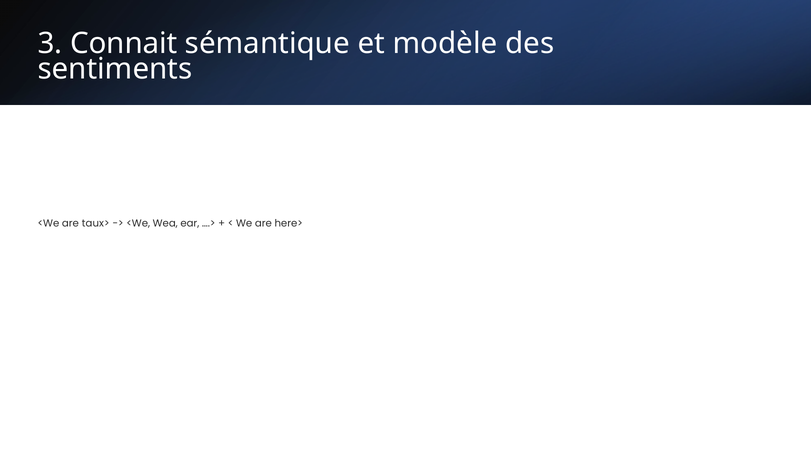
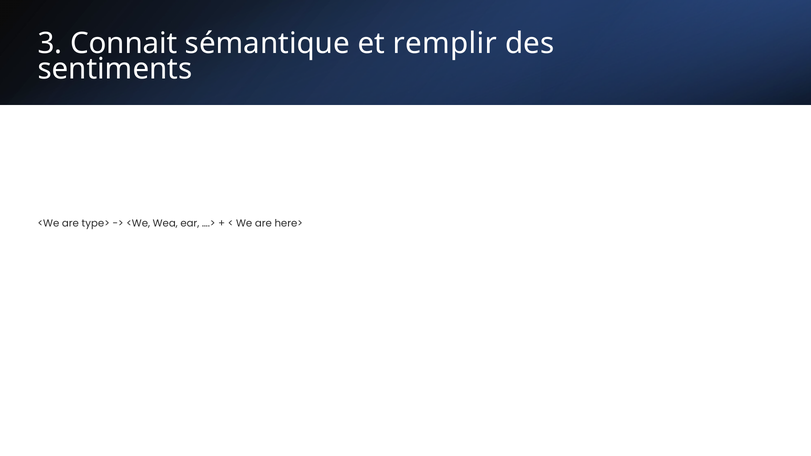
modèle: modèle -> remplir
taux>: taux> -> type>
